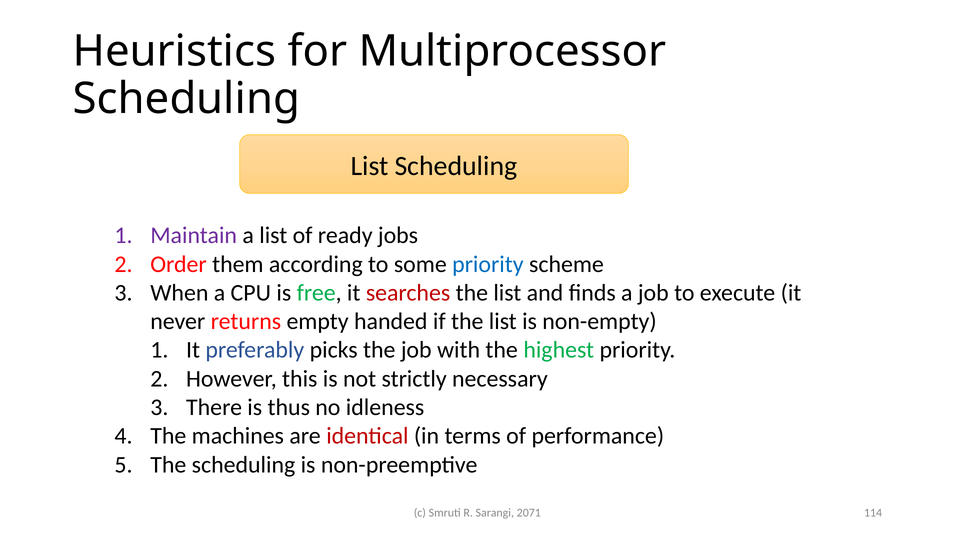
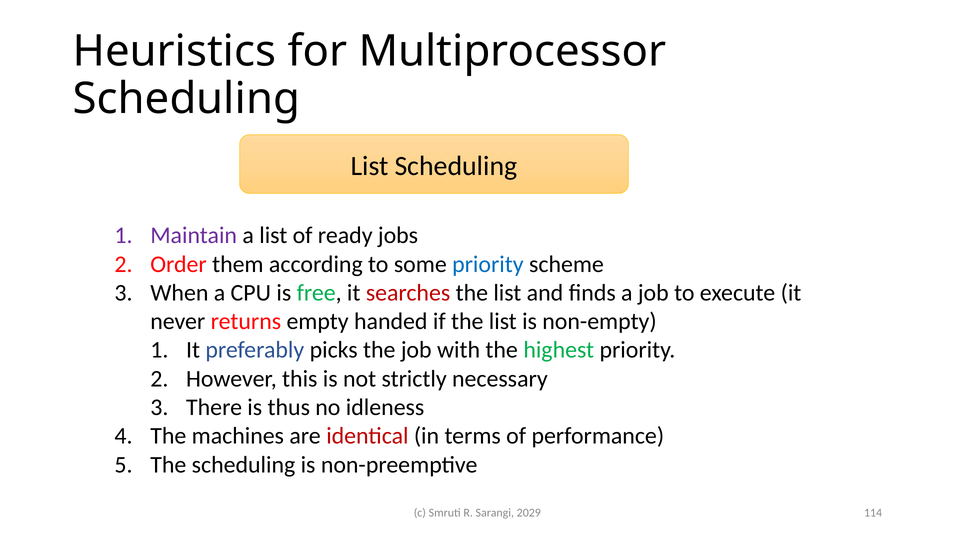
2071: 2071 -> 2029
